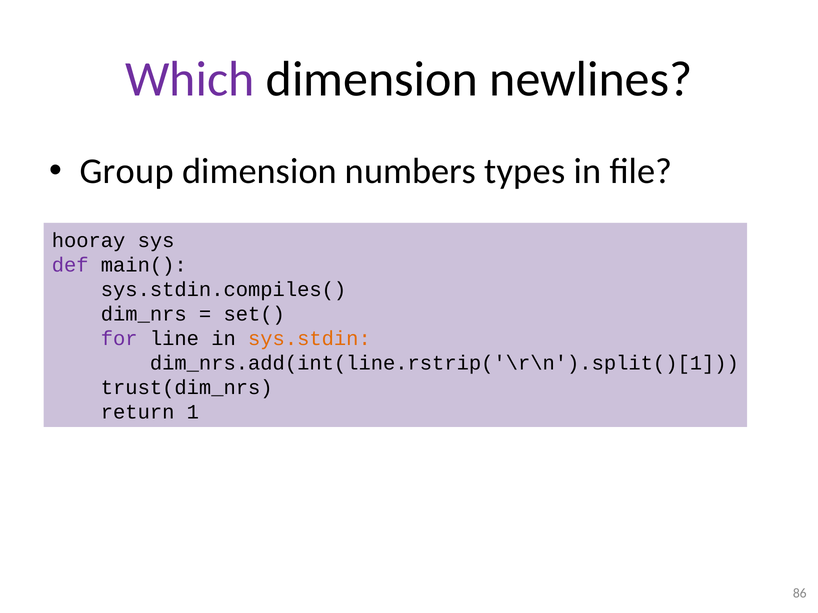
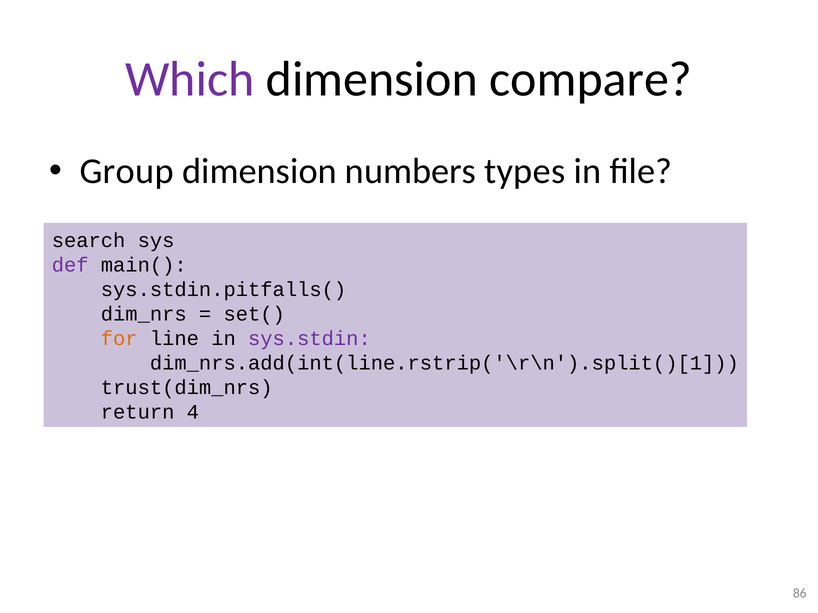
newlines: newlines -> compare
hooray: hooray -> search
sys.stdin.compiles(: sys.stdin.compiles( -> sys.stdin.pitfalls(
for colour: purple -> orange
sys.stdin colour: orange -> purple
1: 1 -> 4
